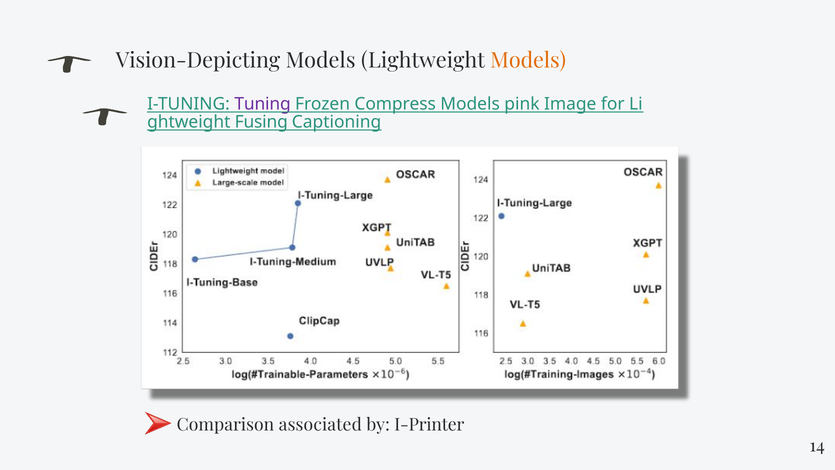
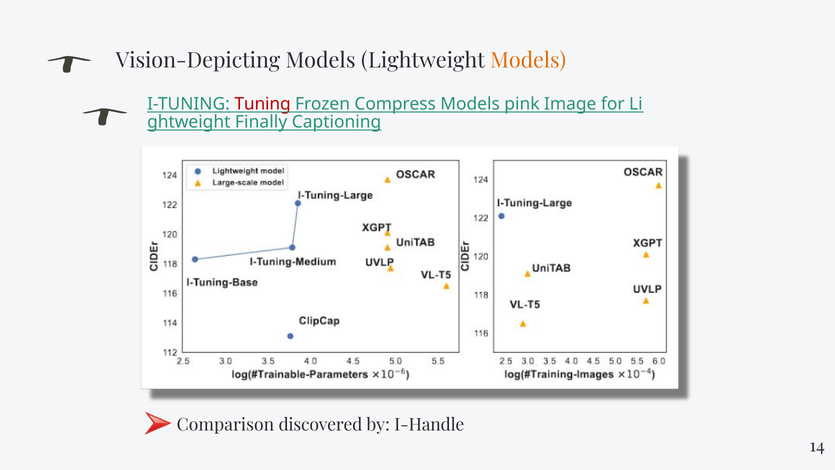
Tuning colour: purple -> red
Fusing: Fusing -> Finally
associated: associated -> discovered
I-Printer: I-Printer -> I-Handle
